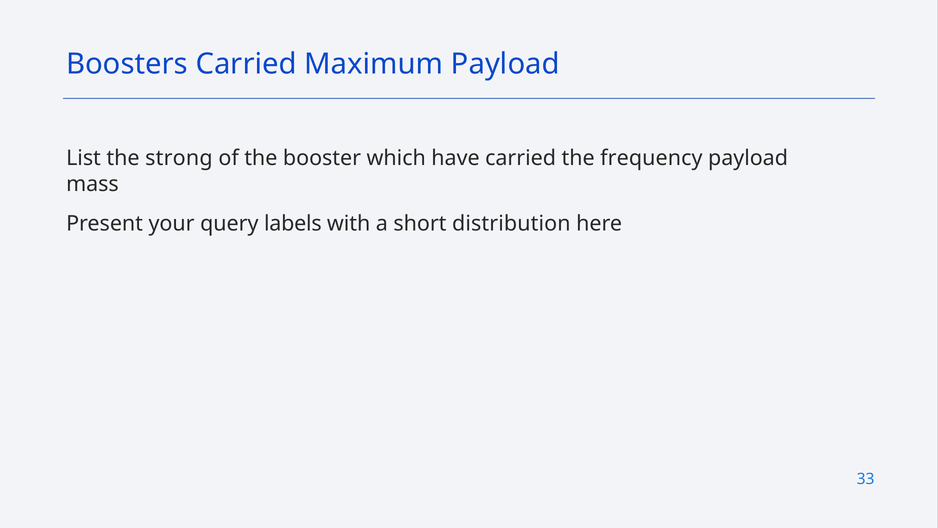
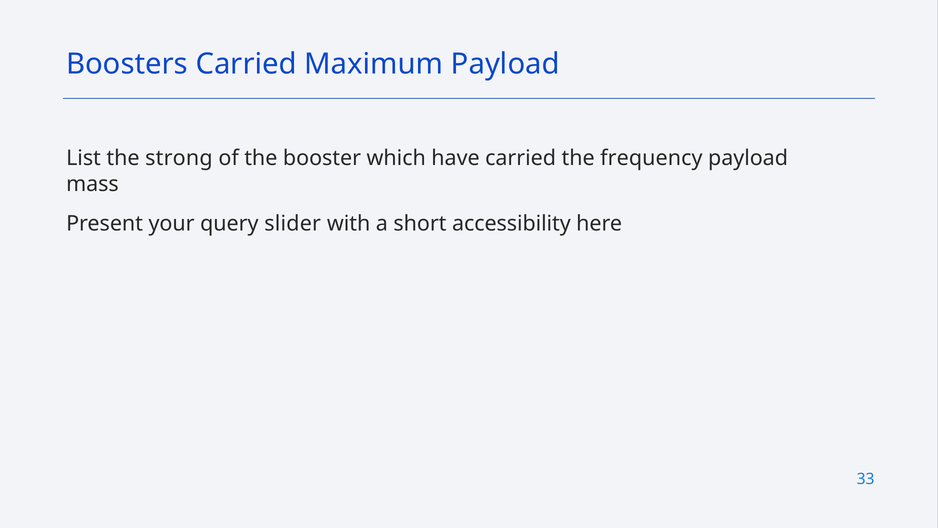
labels: labels -> slider
distribution: distribution -> accessibility
